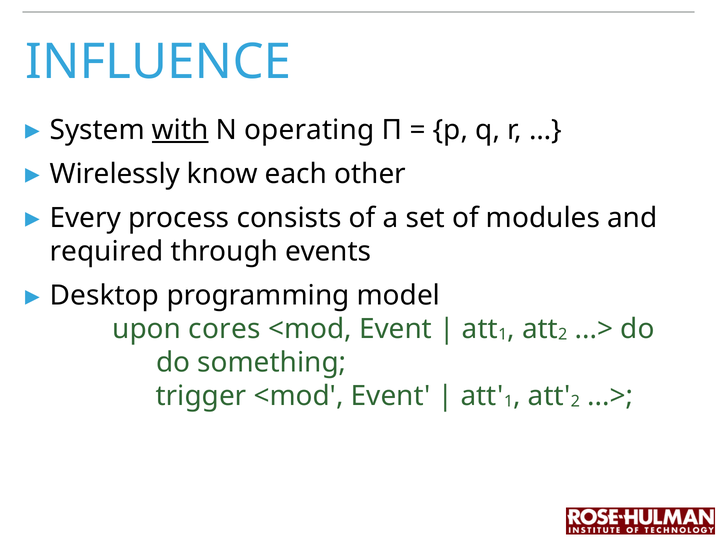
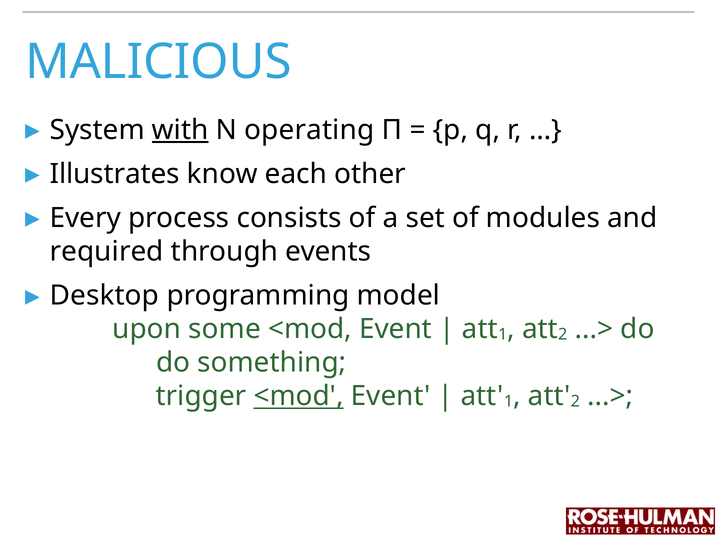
INFLUENCE: INFLUENCE -> MALICIOUS
Wirelessly: Wirelessly -> Illustrates
cores: cores -> some
<mod at (299, 397) underline: none -> present
